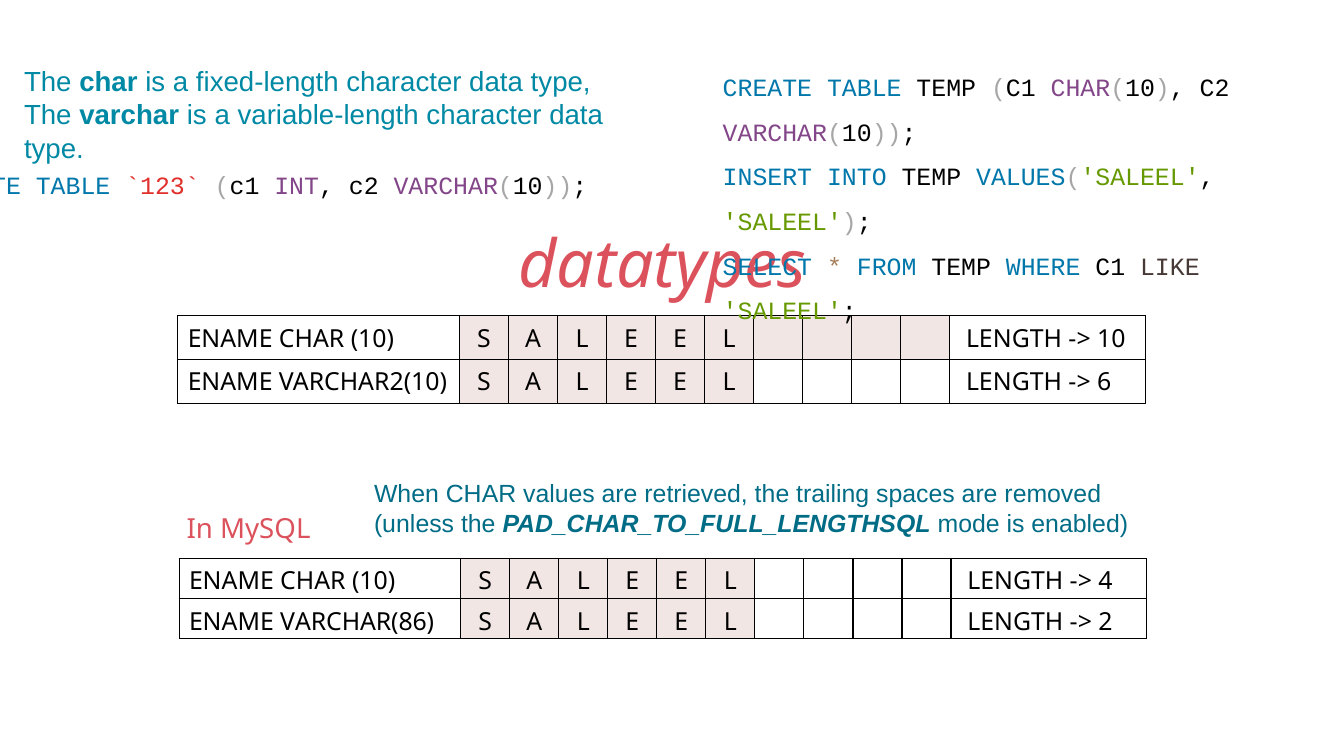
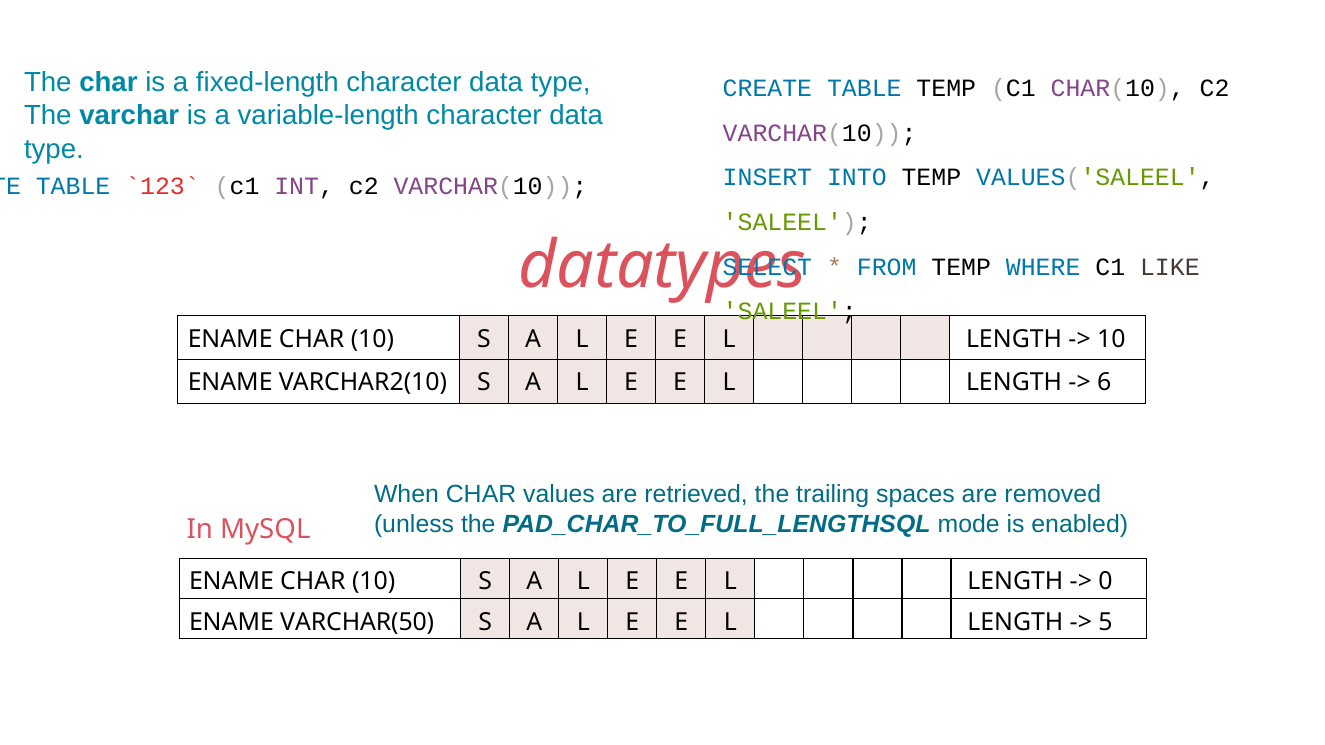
4: 4 -> 0
VARCHAR(86: VARCHAR(86 -> VARCHAR(50
2: 2 -> 5
